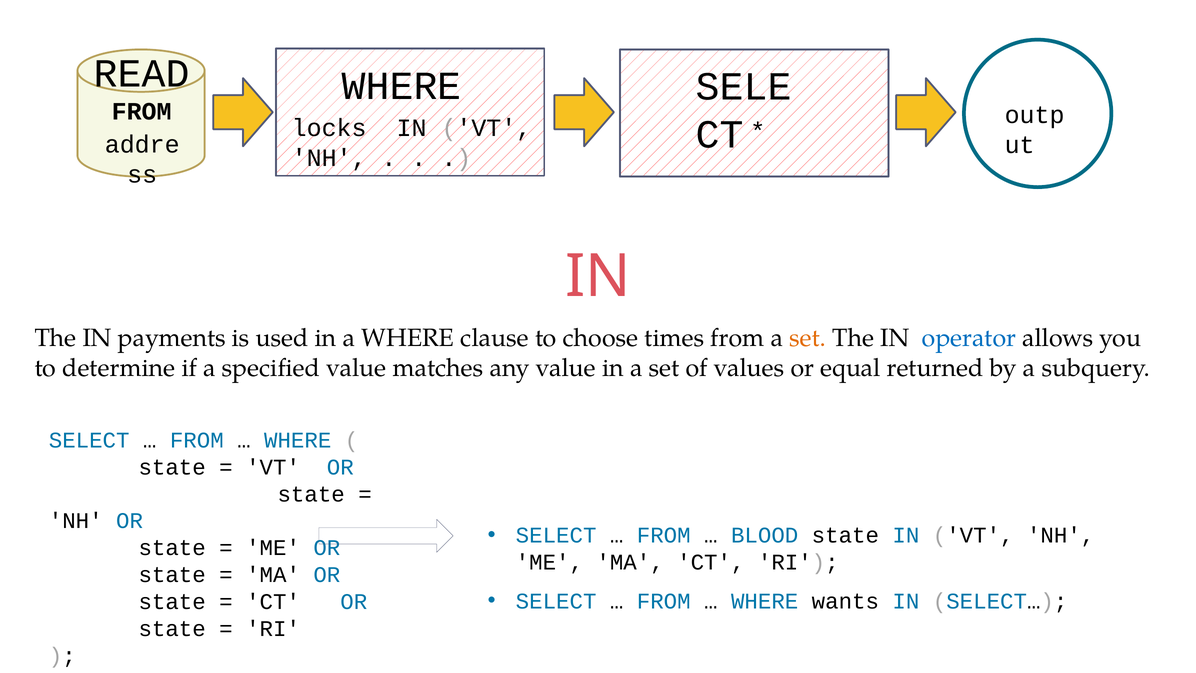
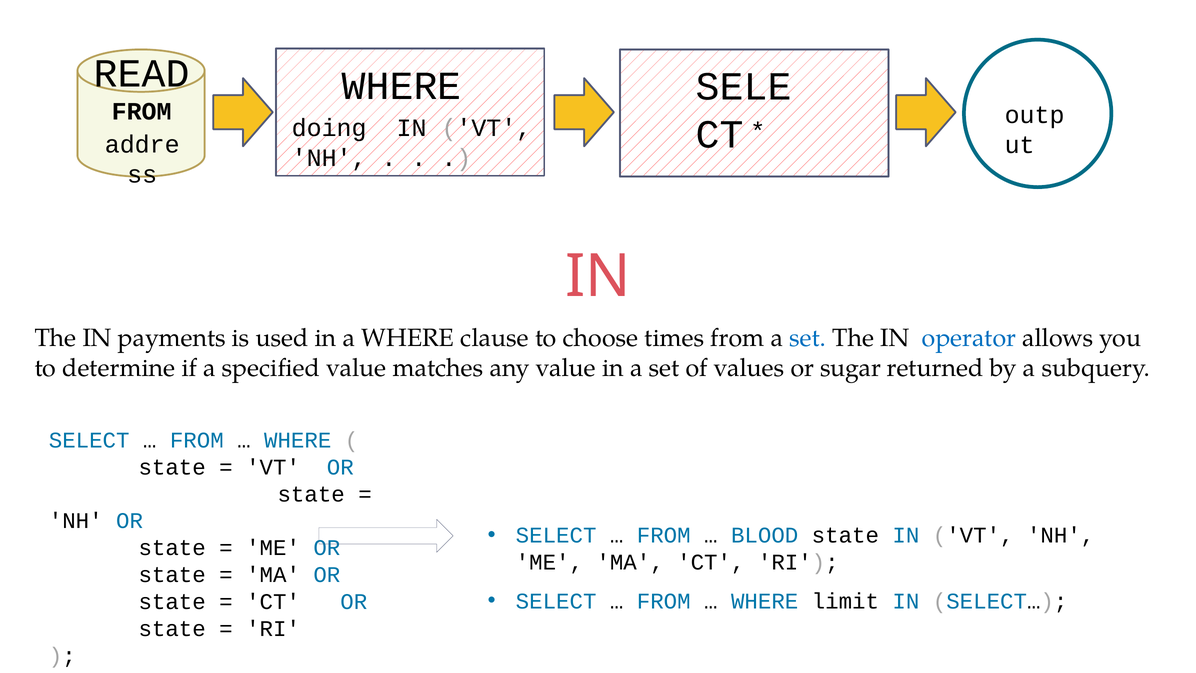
locks: locks -> doing
set at (808, 338) colour: orange -> blue
equal: equal -> sugar
wants: wants -> limit
